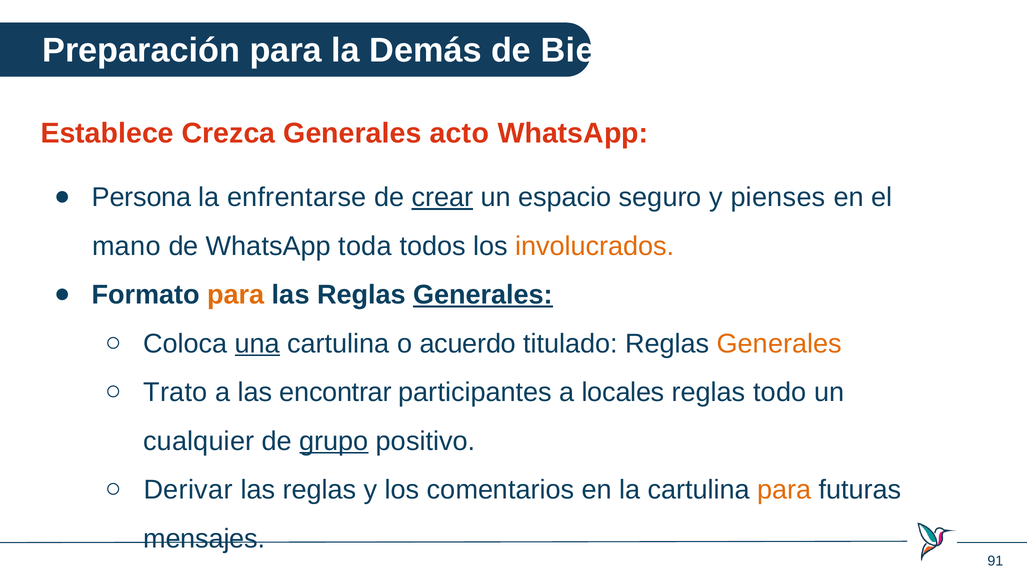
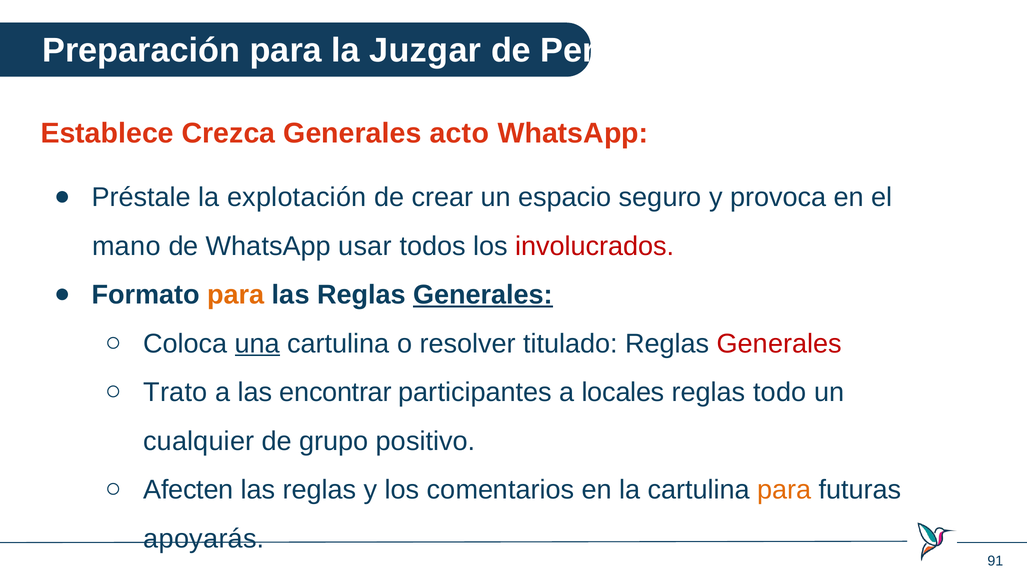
Demás: Demás -> Juzgar
Bien: Bien -> Pero
Persona: Persona -> Préstale
enfrentarse: enfrentarse -> explotación
crear underline: present -> none
pienses: pienses -> provoca
toda: toda -> usar
involucrados colour: orange -> red
acuerdo: acuerdo -> resolver
Generales at (779, 343) colour: orange -> red
grupo underline: present -> none
Derivar: Derivar -> Afecten
mensajes: mensajes -> apoyarás
